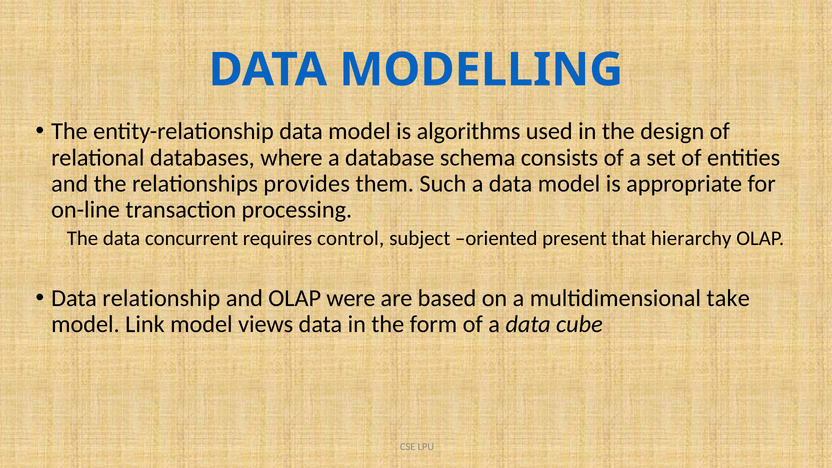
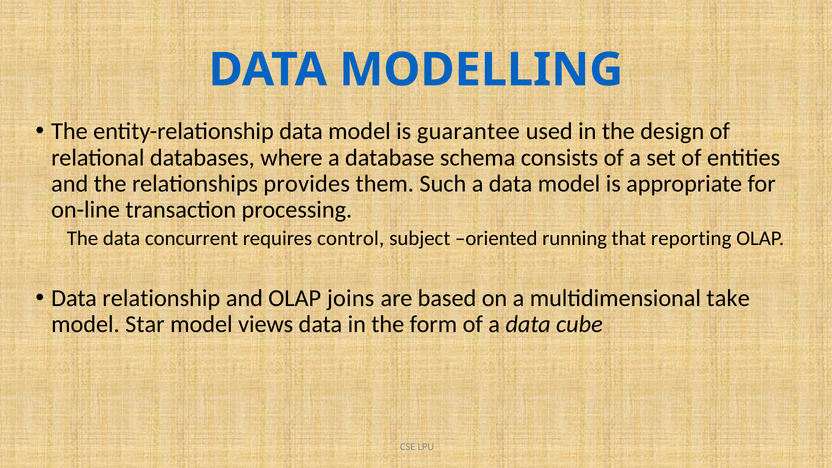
algorithms: algorithms -> guarantee
present: present -> running
hierarchy: hierarchy -> reporting
were: were -> joins
Link: Link -> Star
